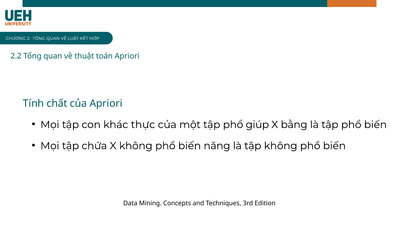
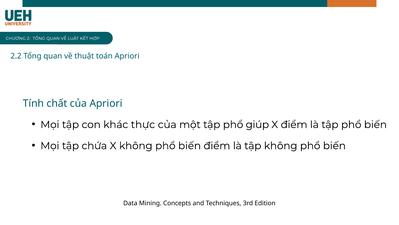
X bằng: bằng -> điểm
biến năng: năng -> điểm
